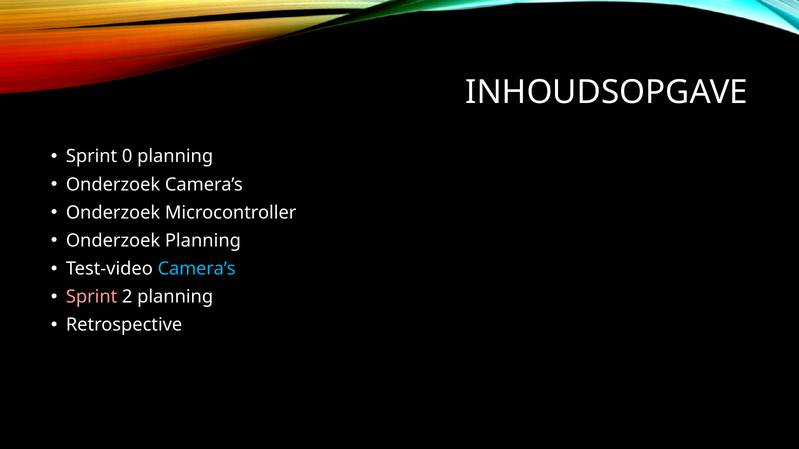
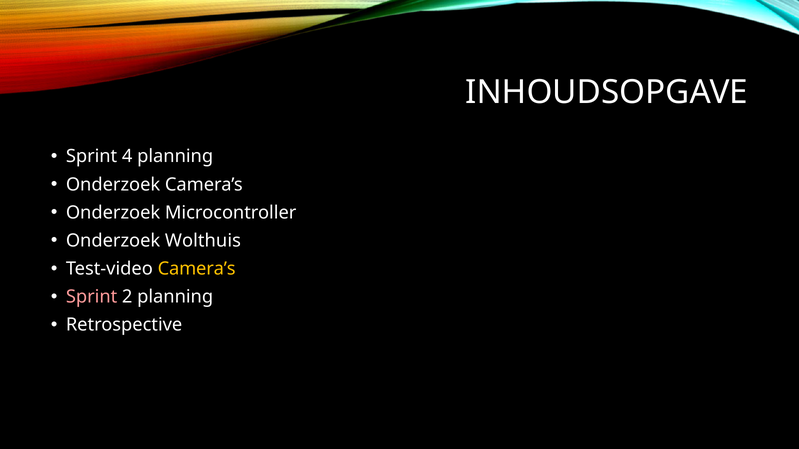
0: 0 -> 4
Onderzoek Planning: Planning -> Wolthuis
Camera’s at (197, 269) colour: light blue -> yellow
